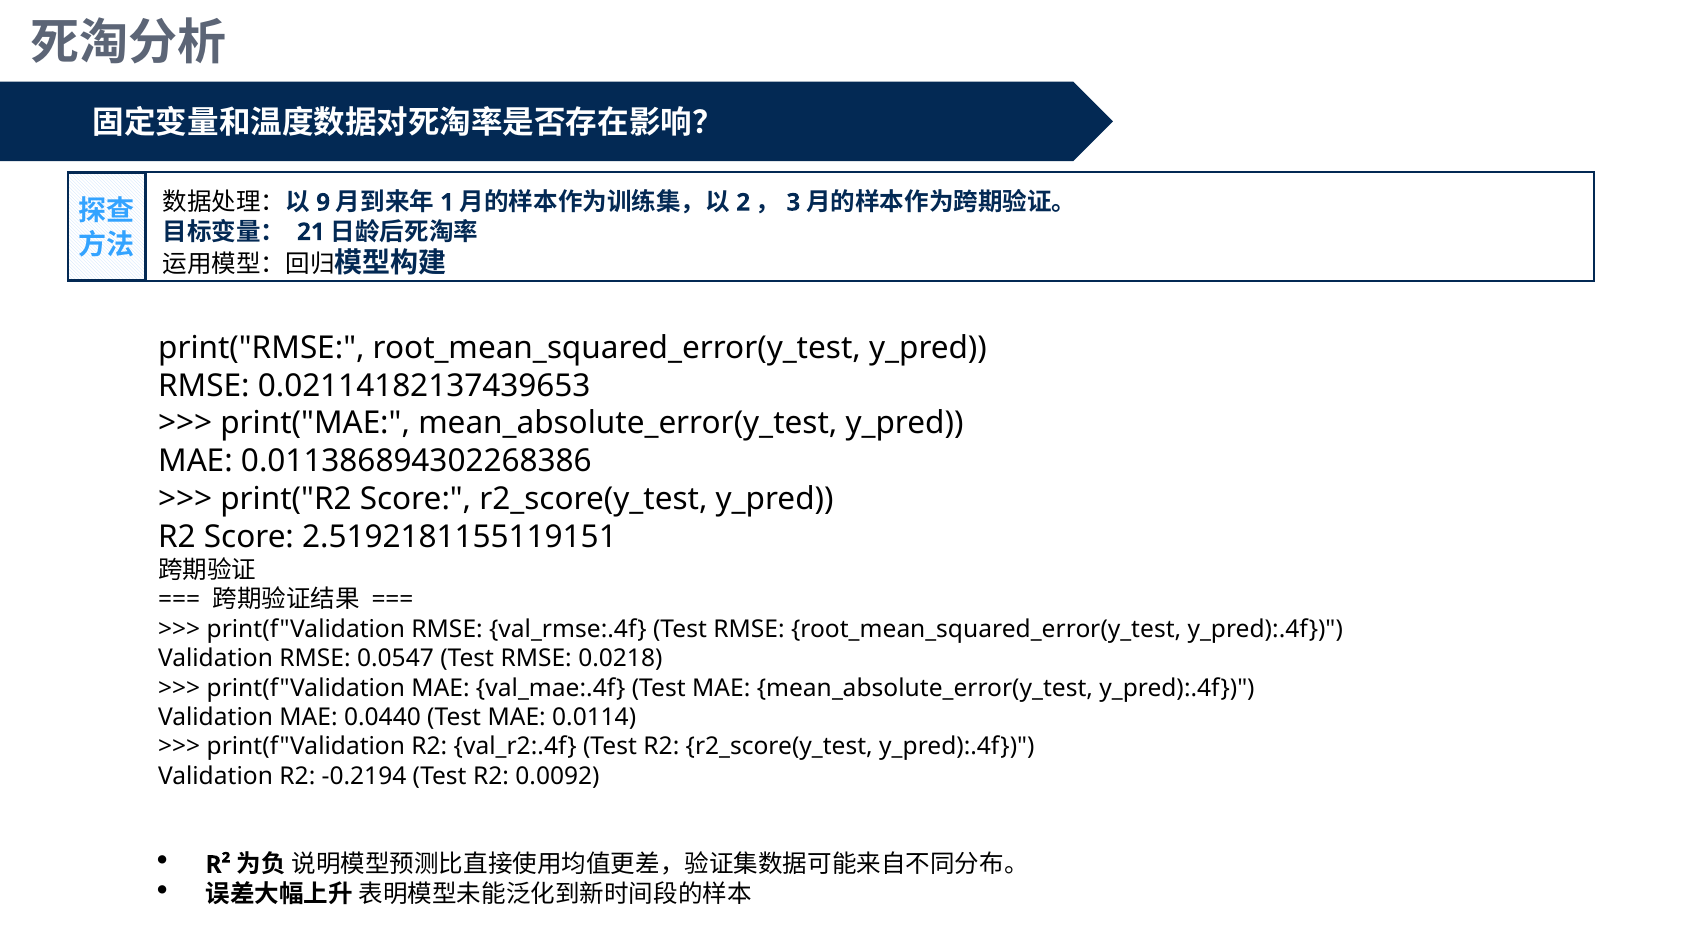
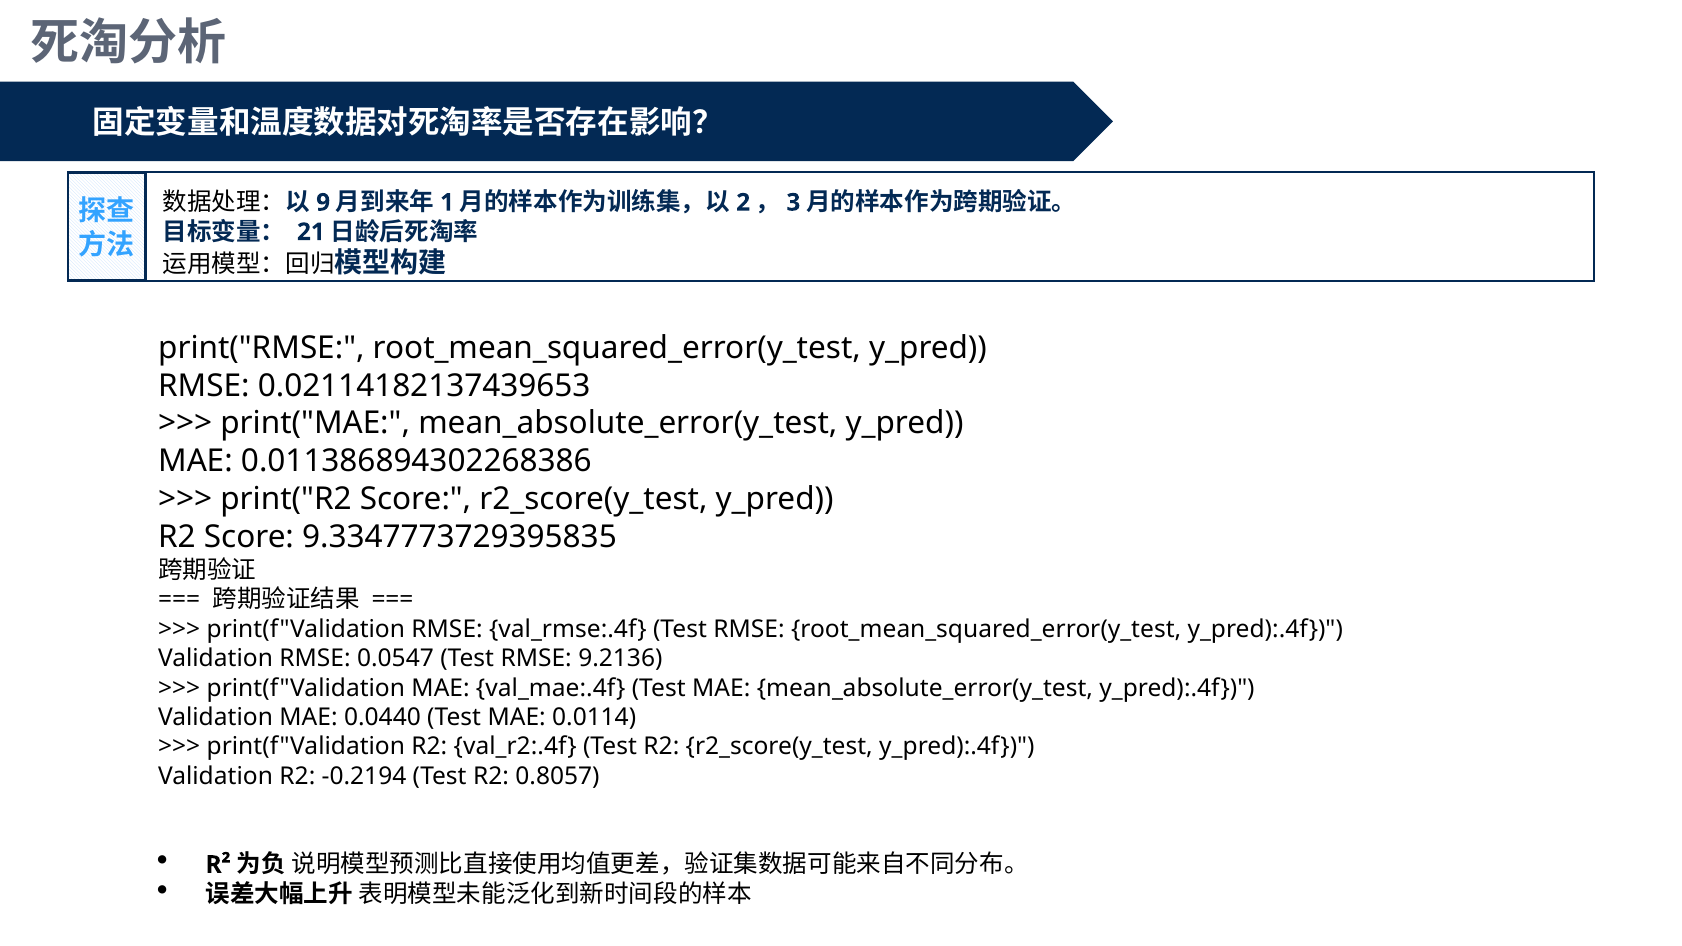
2.5192181155119151: 2.5192181155119151 -> 9.3347773729395835
0.0218: 0.0218 -> 9.2136
0.0092: 0.0092 -> 0.8057
